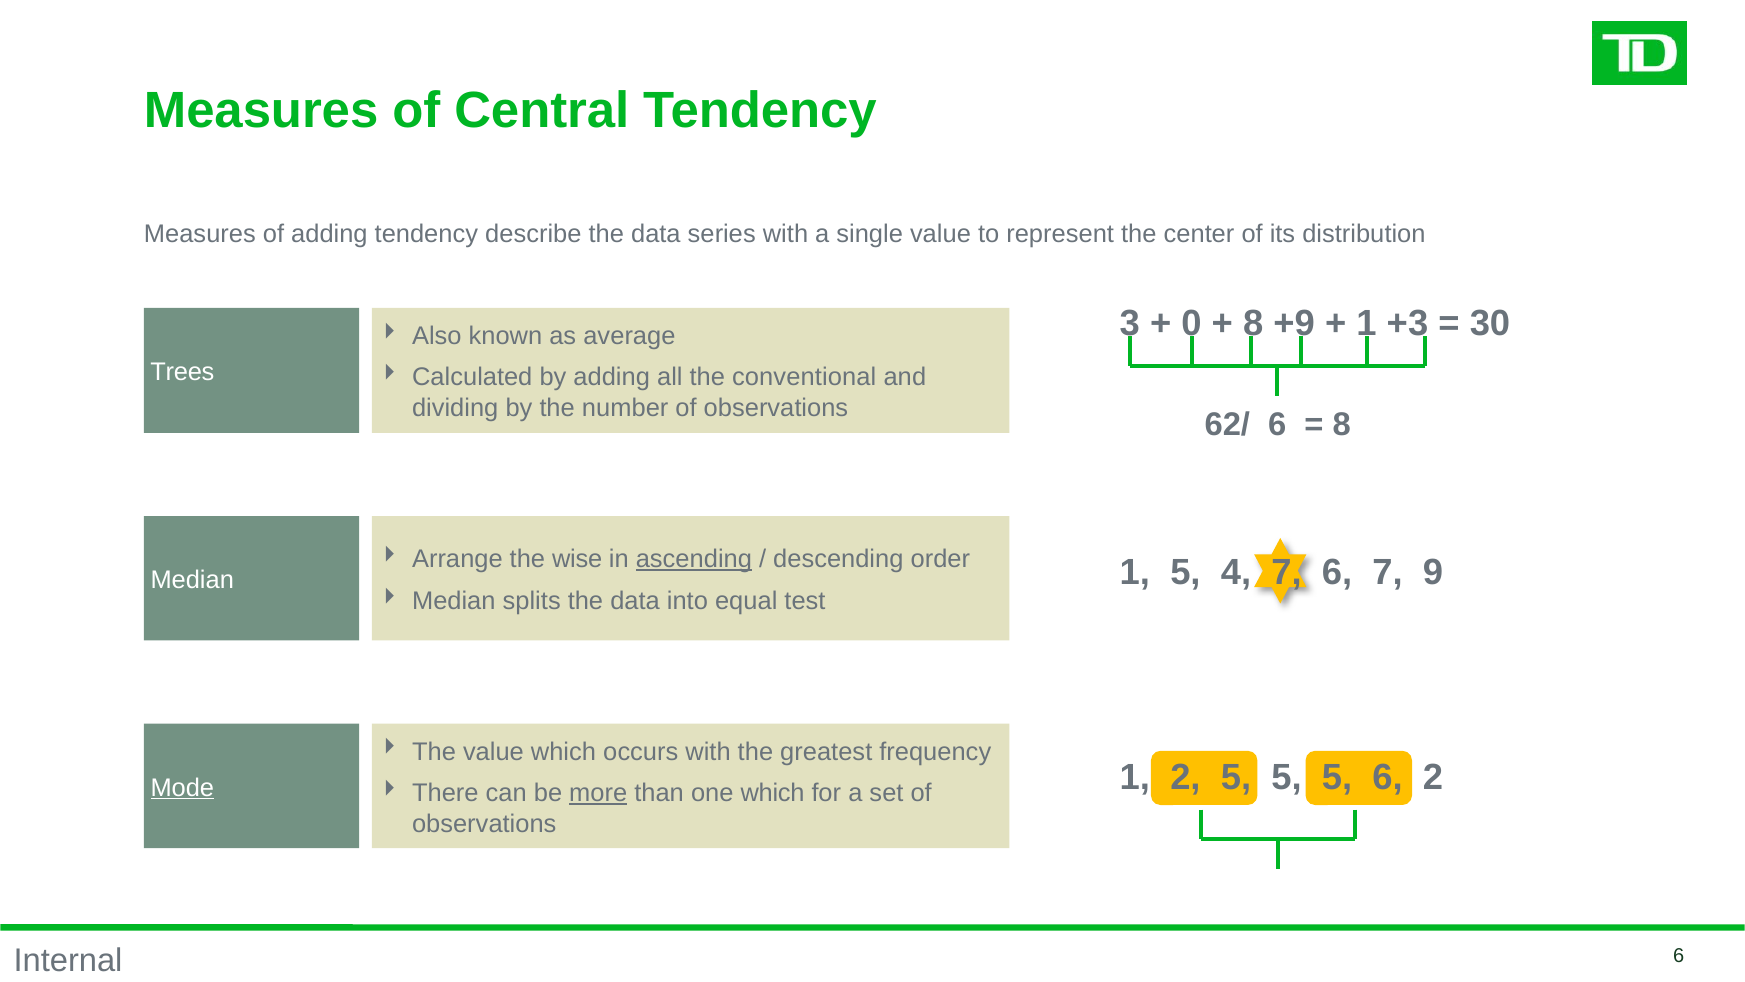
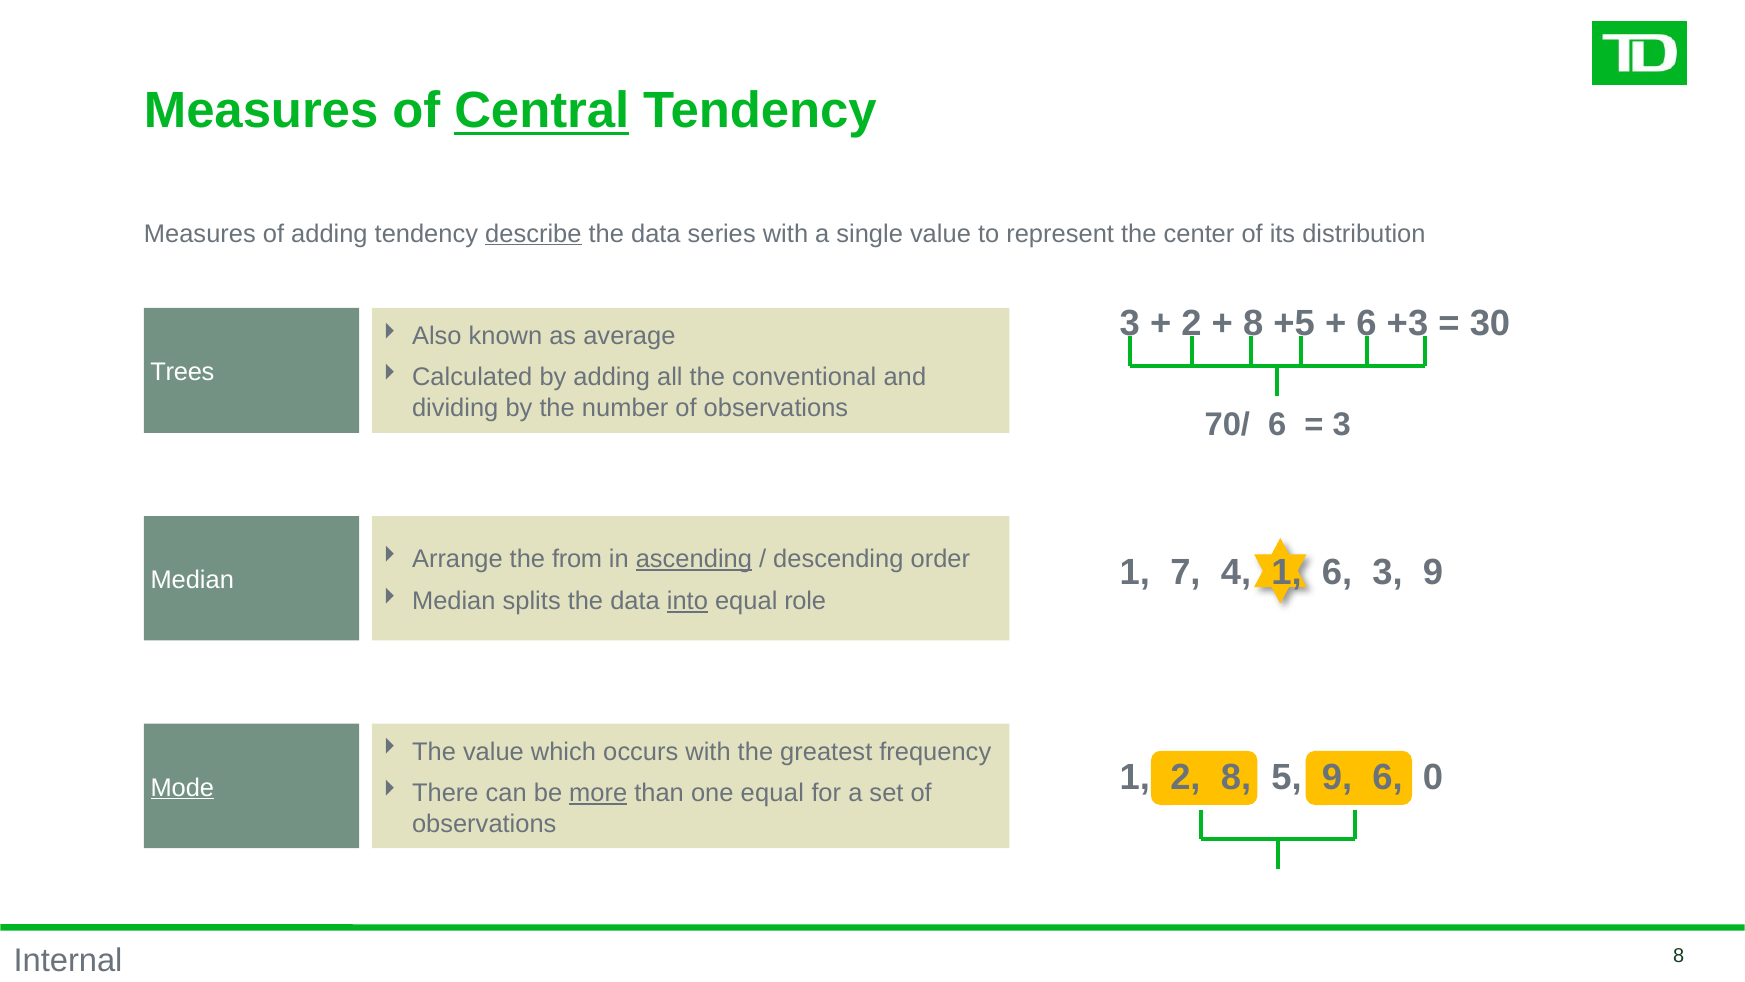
Central underline: none -> present
describe underline: none -> present
0 at (1192, 323): 0 -> 2
+9: +9 -> +5
1 at (1367, 323): 1 -> 6
62/: 62/ -> 70/
8 at (1342, 424): 8 -> 3
wise: wise -> from
1 5: 5 -> 7
4 7: 7 -> 1
6 7: 7 -> 3
into underline: none -> present
test: test -> role
2 5: 5 -> 8
5 at (1337, 777): 5 -> 9
6 2: 2 -> 0
one which: which -> equal
6 at (1679, 955): 6 -> 8
